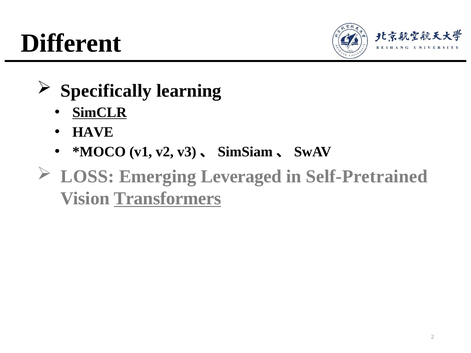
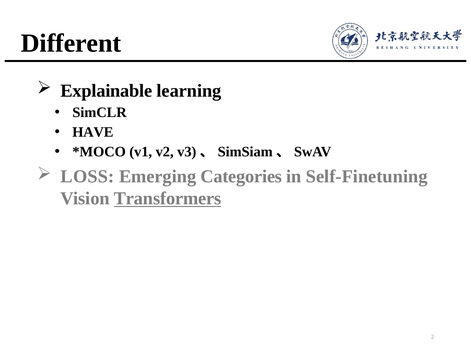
Specifically: Specifically -> Explainable
SimCLR underline: present -> none
Leveraged: Leveraged -> Categories
Self-Pretrained: Self-Pretrained -> Self-Finetuning
